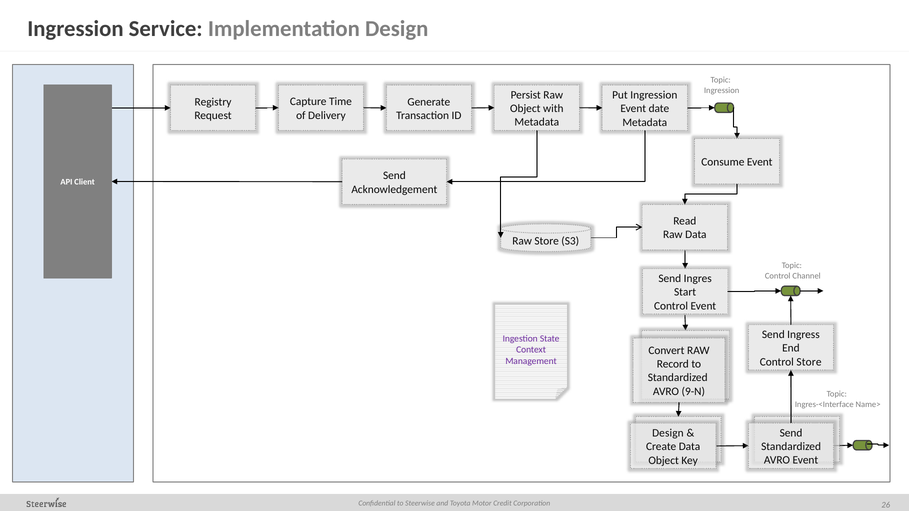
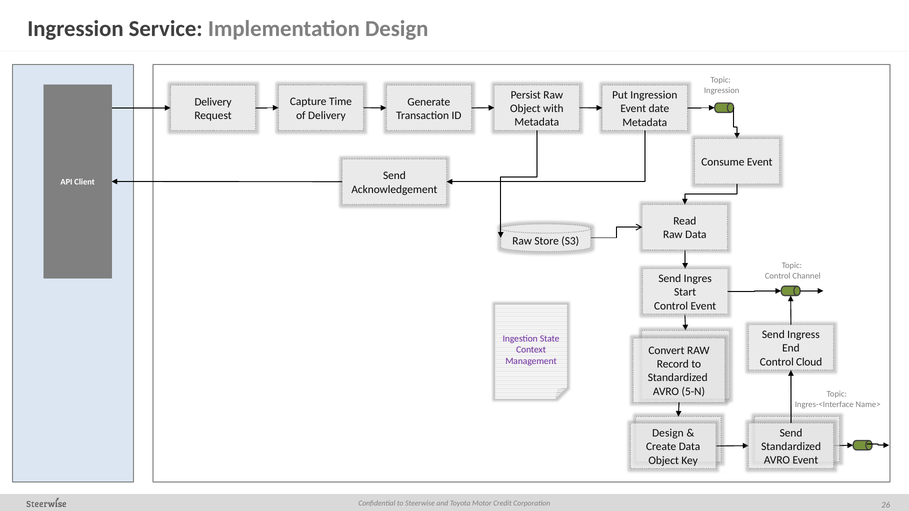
Registry at (213, 102): Registry -> Delivery
Control Store: Store -> Cloud
9-N: 9-N -> 5-N
